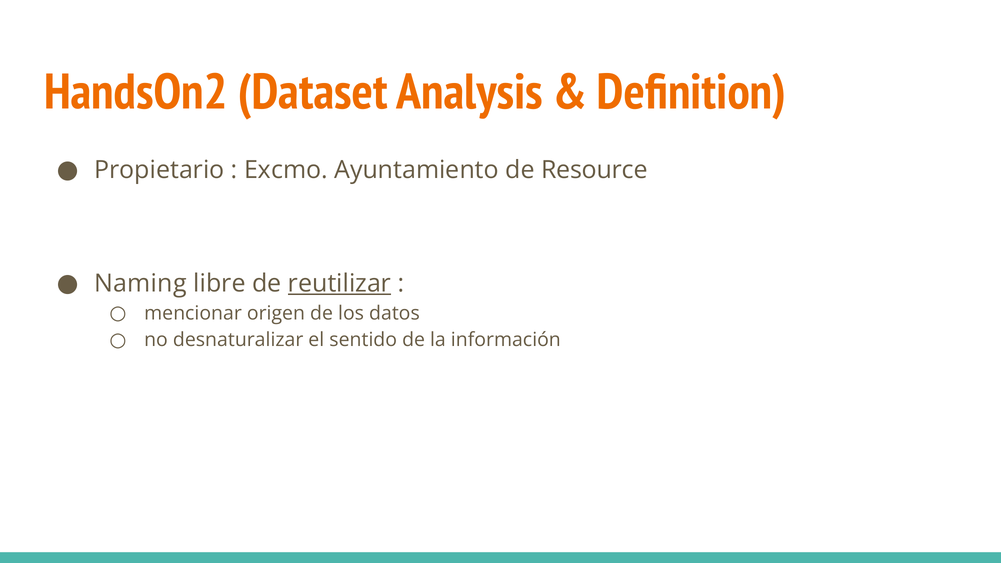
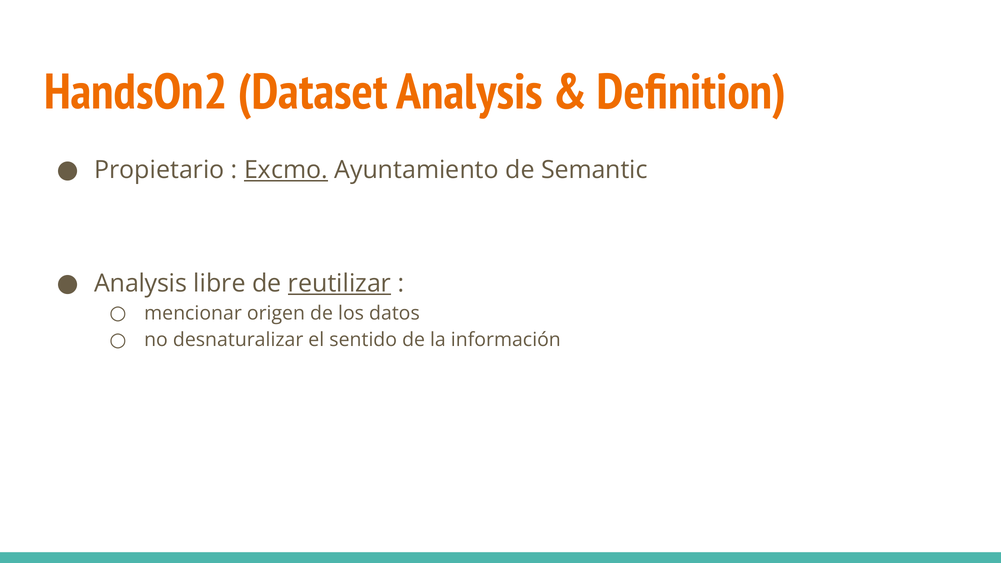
Excmo underline: none -> present
Resource: Resource -> Semantic
Naming at (140, 283): Naming -> Analysis
